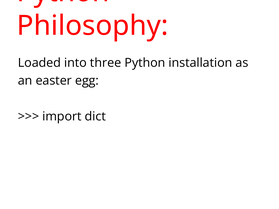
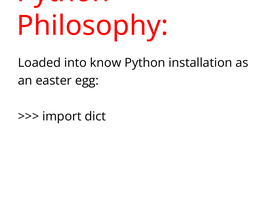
three: three -> know
